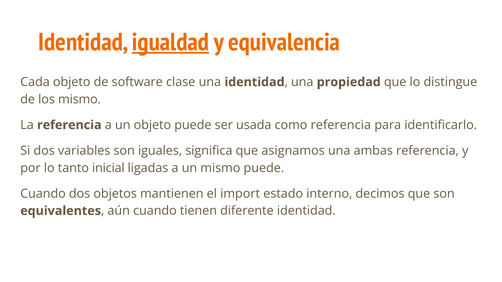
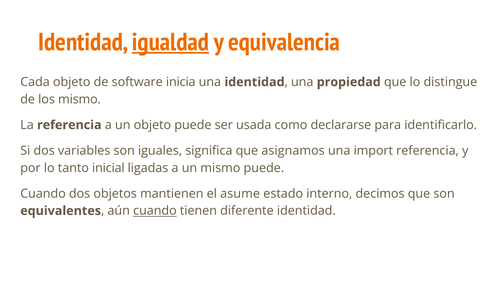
clase: clase -> inicia
como referencia: referencia -> declararse
ambas: ambas -> import
import: import -> asume
cuando at (155, 211) underline: none -> present
